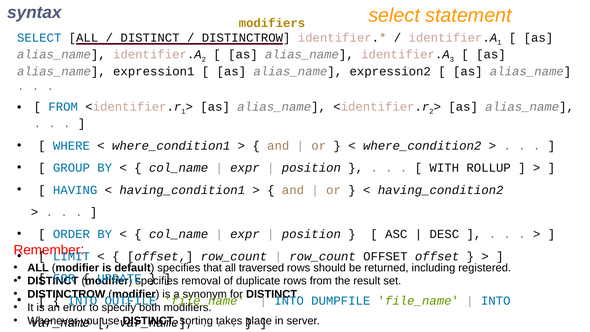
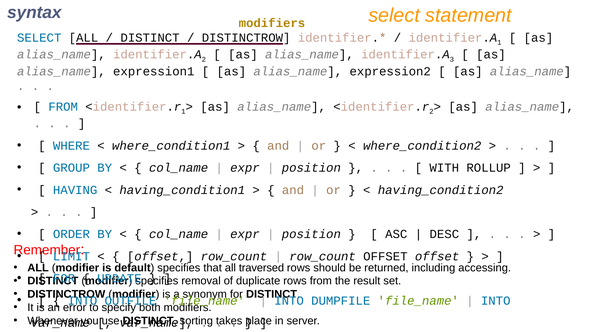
registered: registered -> accessing
